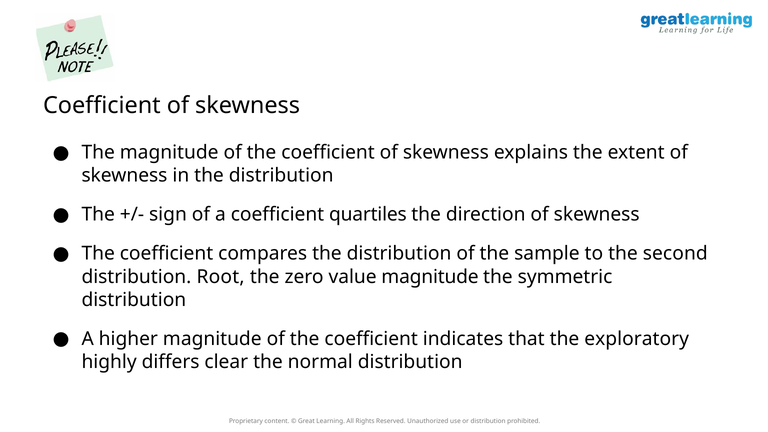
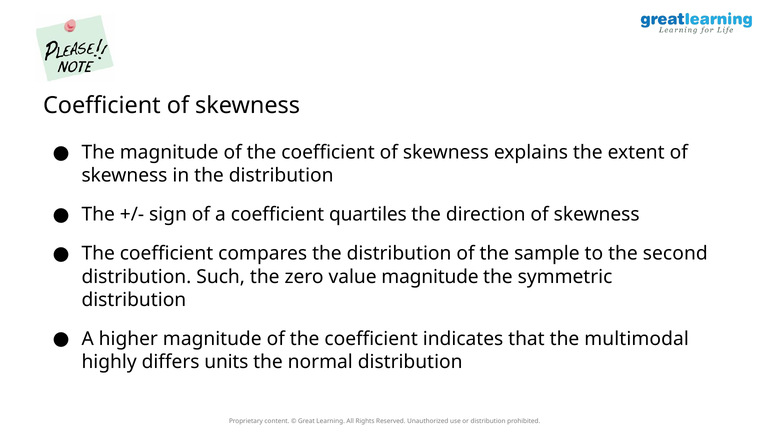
Root: Root -> Such
exploratory: exploratory -> multimodal
clear: clear -> units
